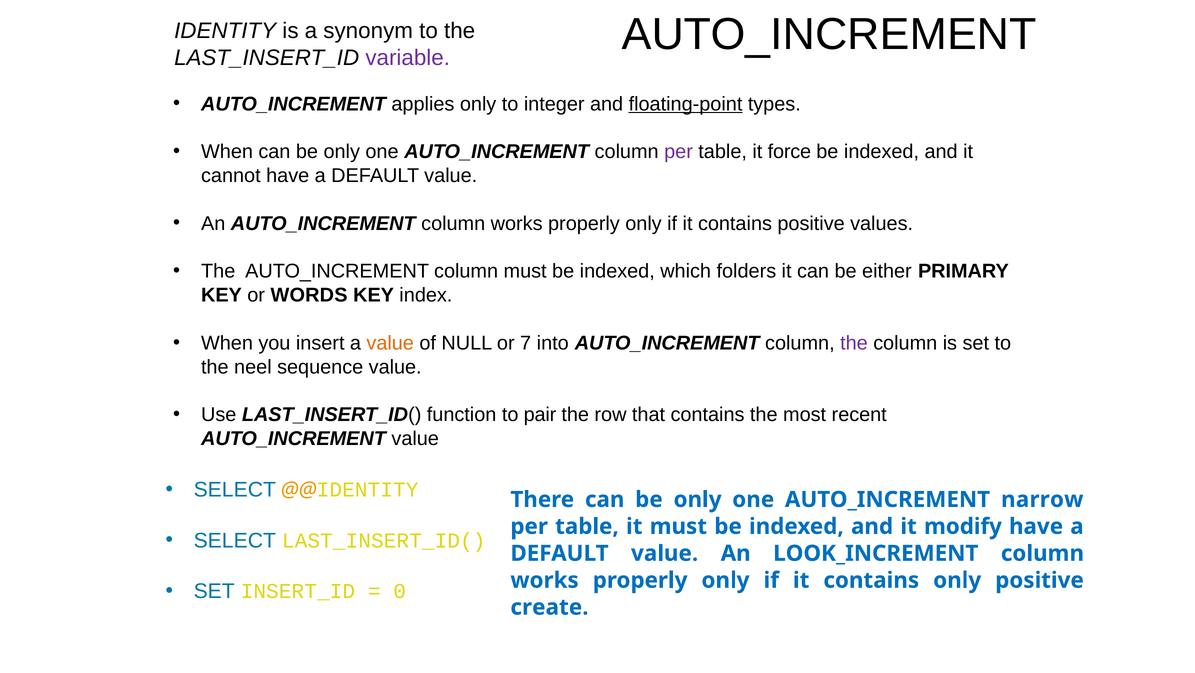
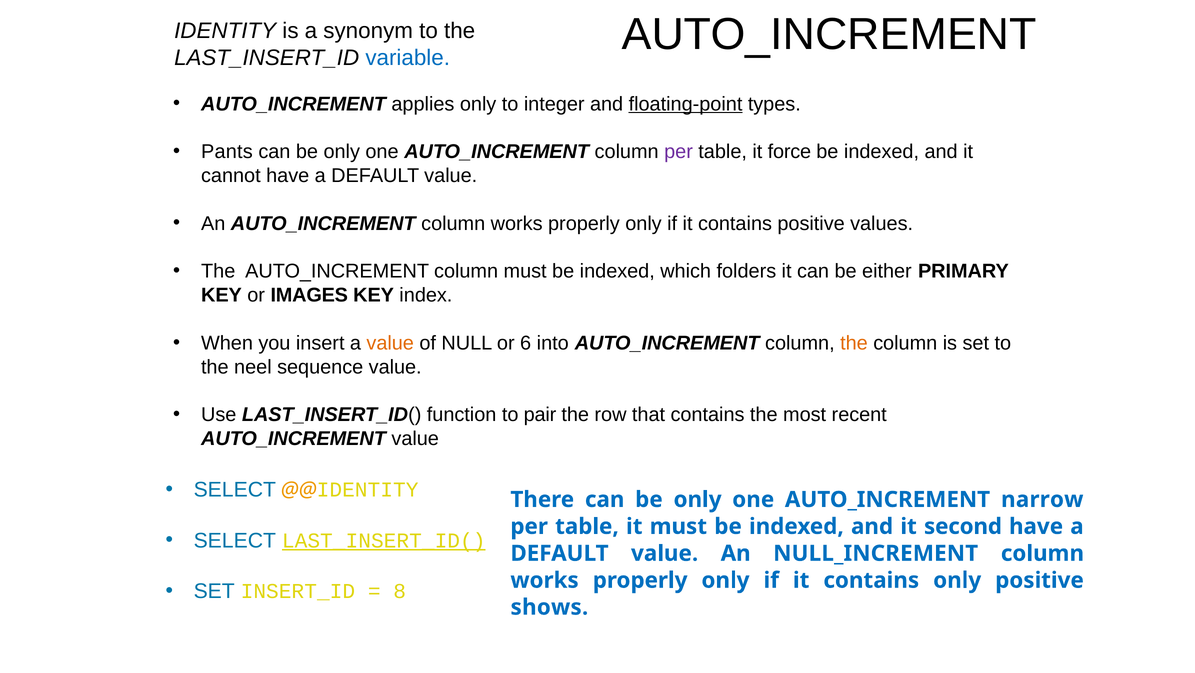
variable colour: purple -> blue
When at (227, 152): When -> Pants
WORDS: WORDS -> IMAGES
7: 7 -> 6
the at (854, 343) colour: purple -> orange
modify: modify -> second
LAST_INSERT_ID( at (384, 540) underline: none -> present
LOOK_INCREMENT: LOOK_INCREMENT -> NULL_INCREMENT
0: 0 -> 8
create: create -> shows
